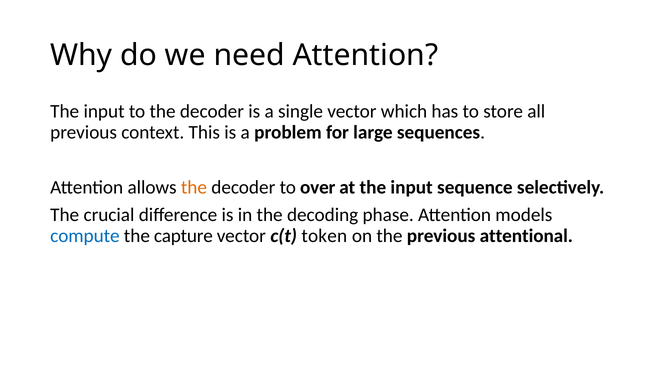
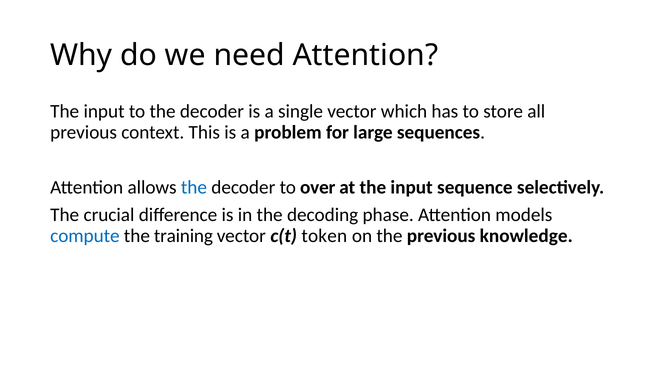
the at (194, 187) colour: orange -> blue
capture: capture -> training
attentional: attentional -> knowledge
